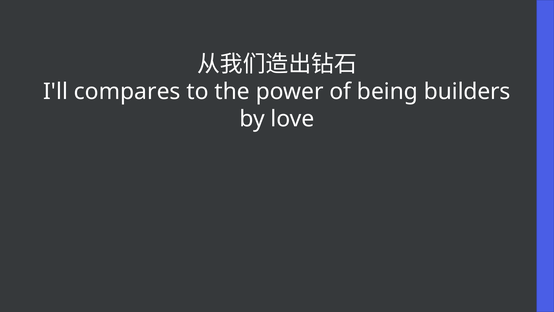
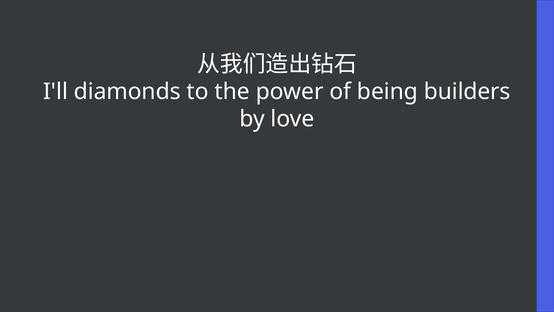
compares: compares -> diamonds
